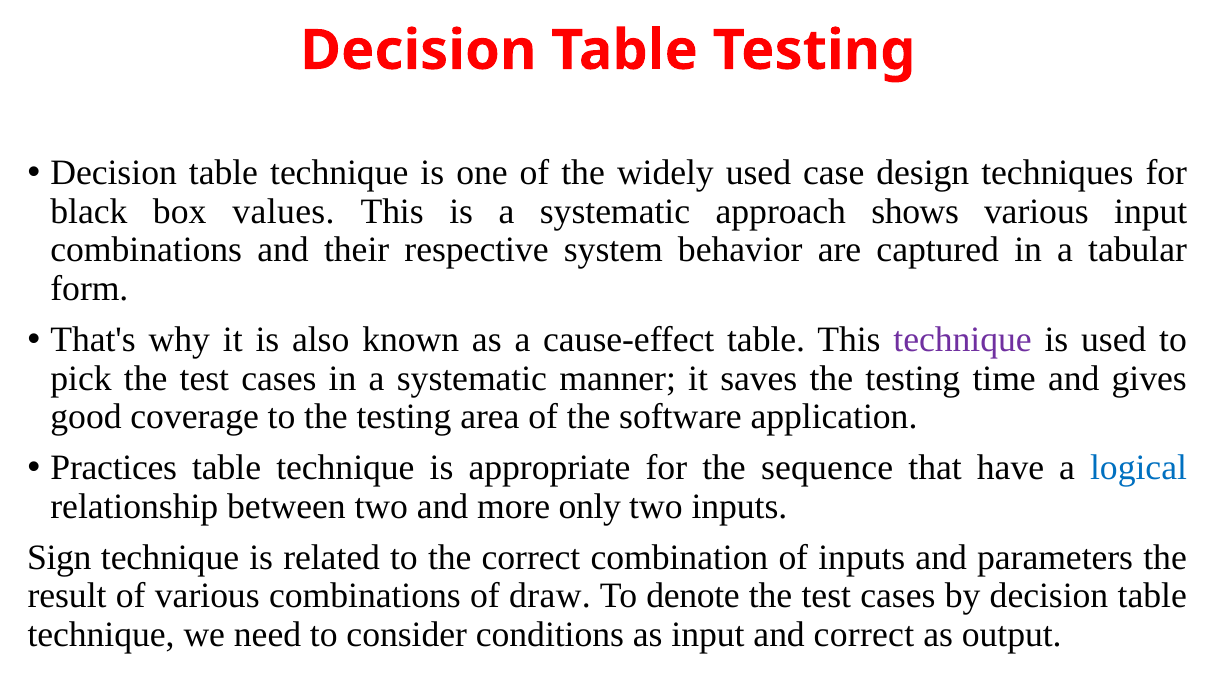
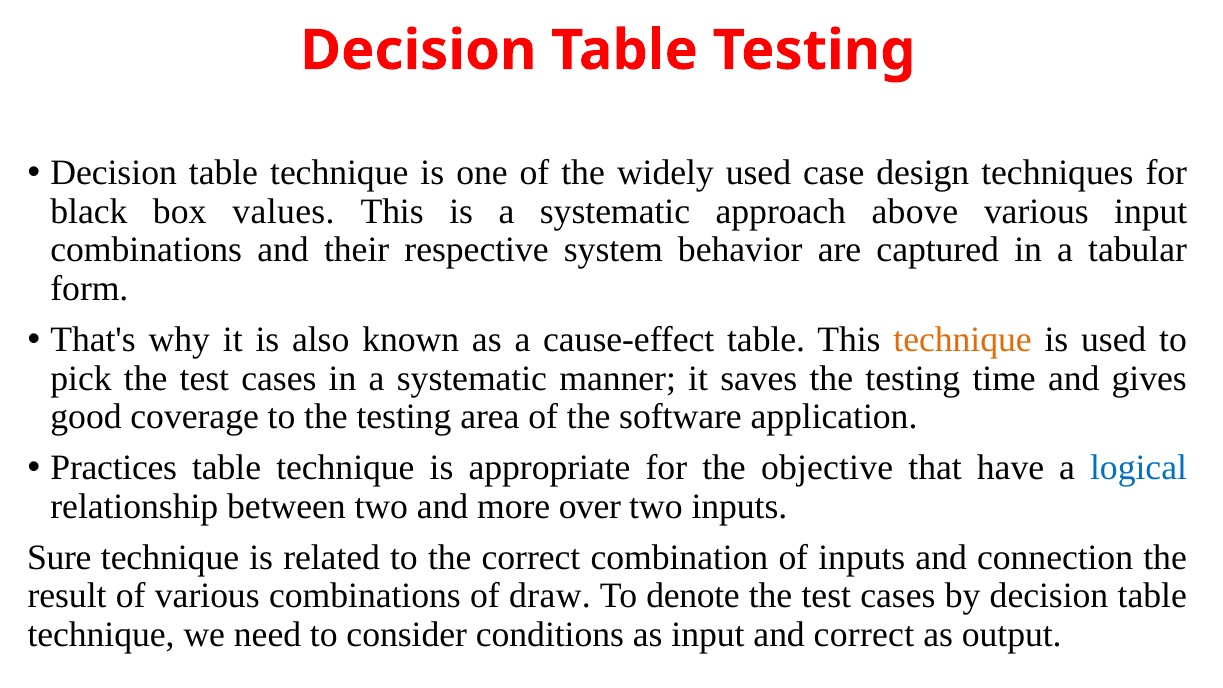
shows: shows -> above
technique at (963, 340) colour: purple -> orange
sequence: sequence -> objective
only: only -> over
Sign: Sign -> Sure
parameters: parameters -> connection
